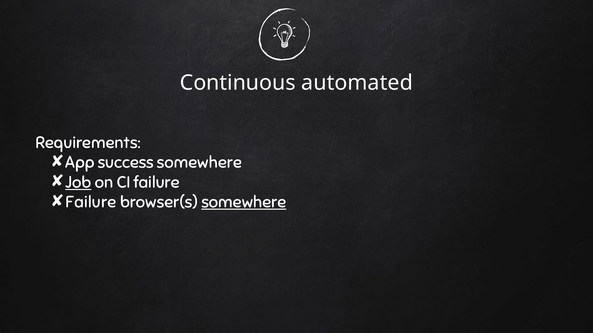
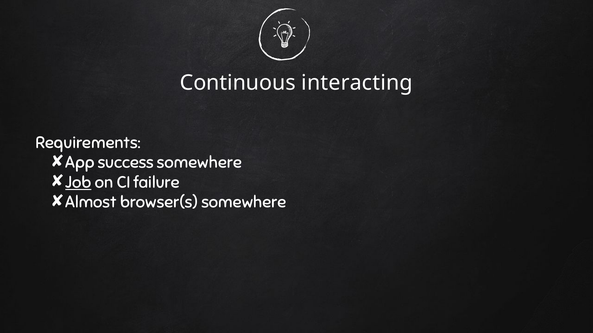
automated: automated -> interacting
Failure at (91, 202): Failure -> Almost
somewhere at (244, 202) underline: present -> none
